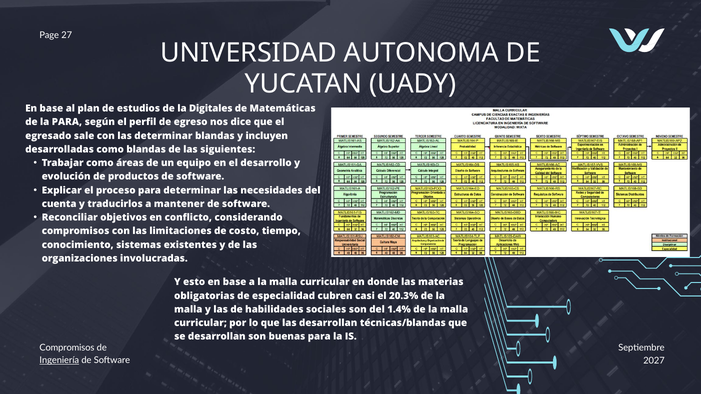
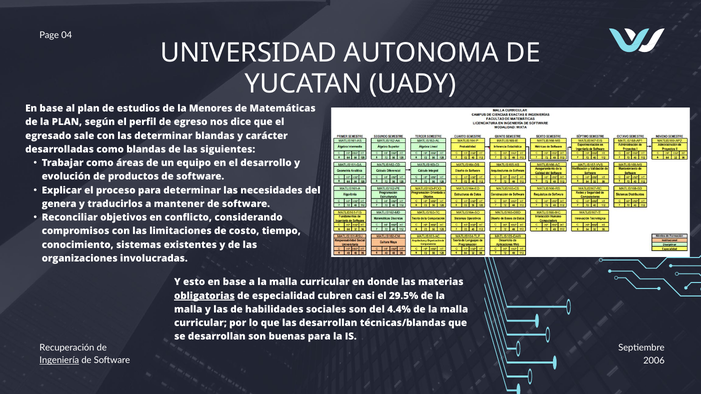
27: 27 -> 04
Digitales: Digitales -> Menores
la PARA: PARA -> PLAN
incluyen: incluyen -> carácter
cuenta: cuenta -> genera
obligatorias underline: none -> present
20.3%: 20.3% -> 29.5%
1.4%: 1.4% -> 4.4%
Compromisos at (67, 348): Compromisos -> Recuperación
2027: 2027 -> 2006
